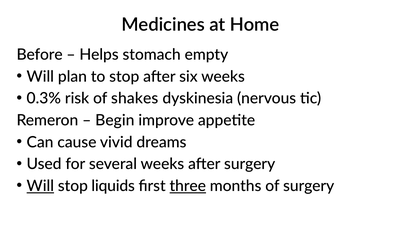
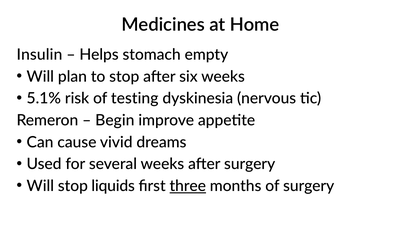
Before: Before -> Insulin
0.3%: 0.3% -> 5.1%
shakes: shakes -> testing
Will at (40, 186) underline: present -> none
